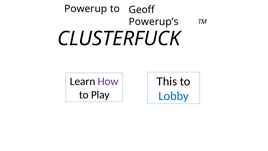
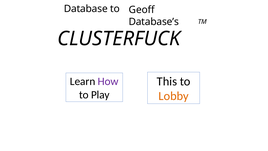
Powerup: Powerup -> Database
Powerup’s: Powerup’s -> Database’s
Lobby colour: blue -> orange
